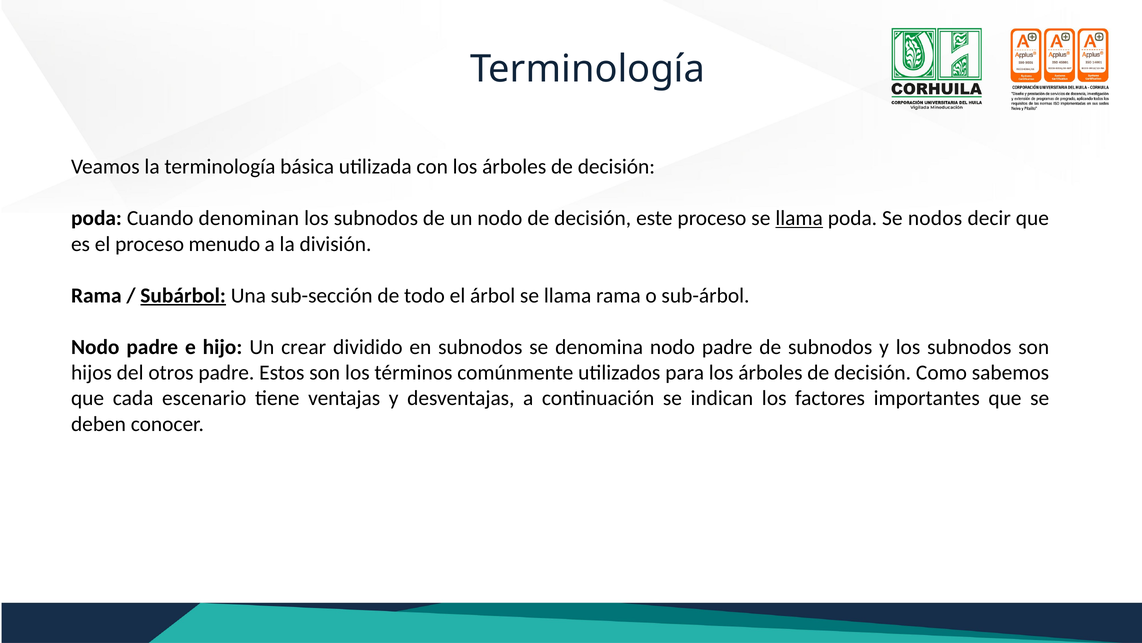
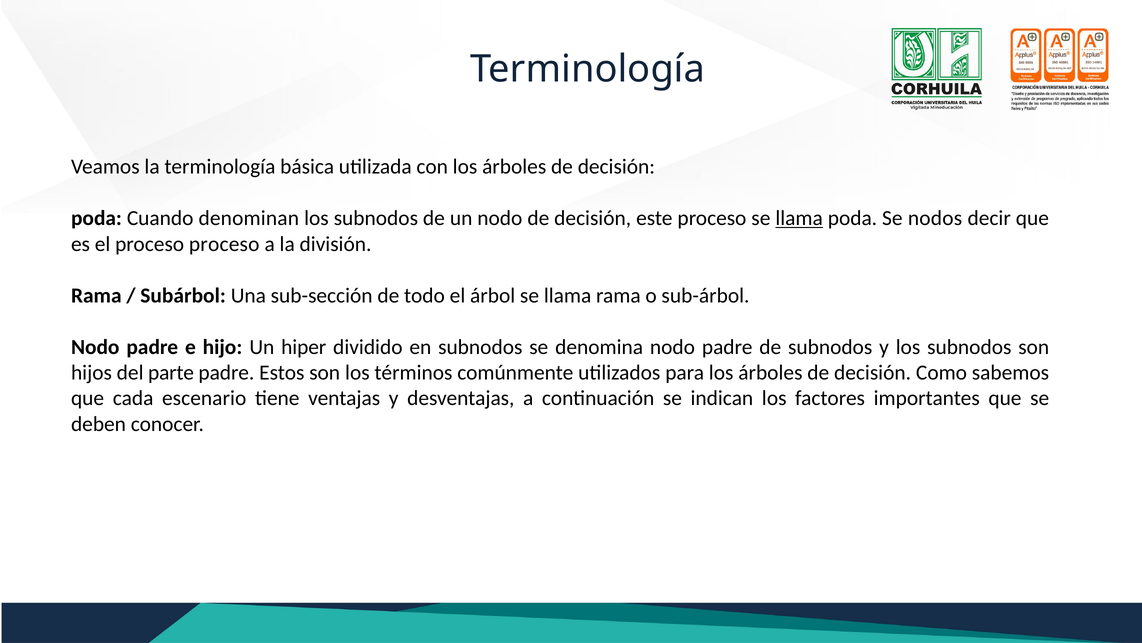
proceso menudo: menudo -> proceso
Subárbol underline: present -> none
crear: crear -> hiper
otros: otros -> parte
